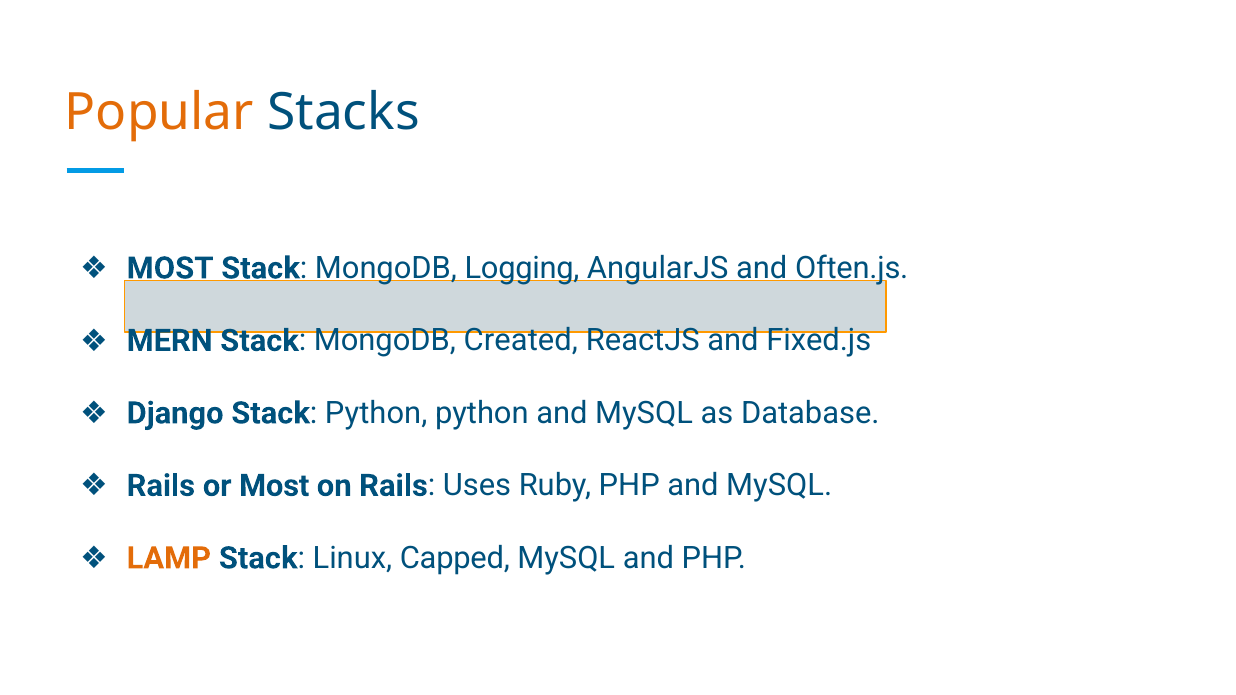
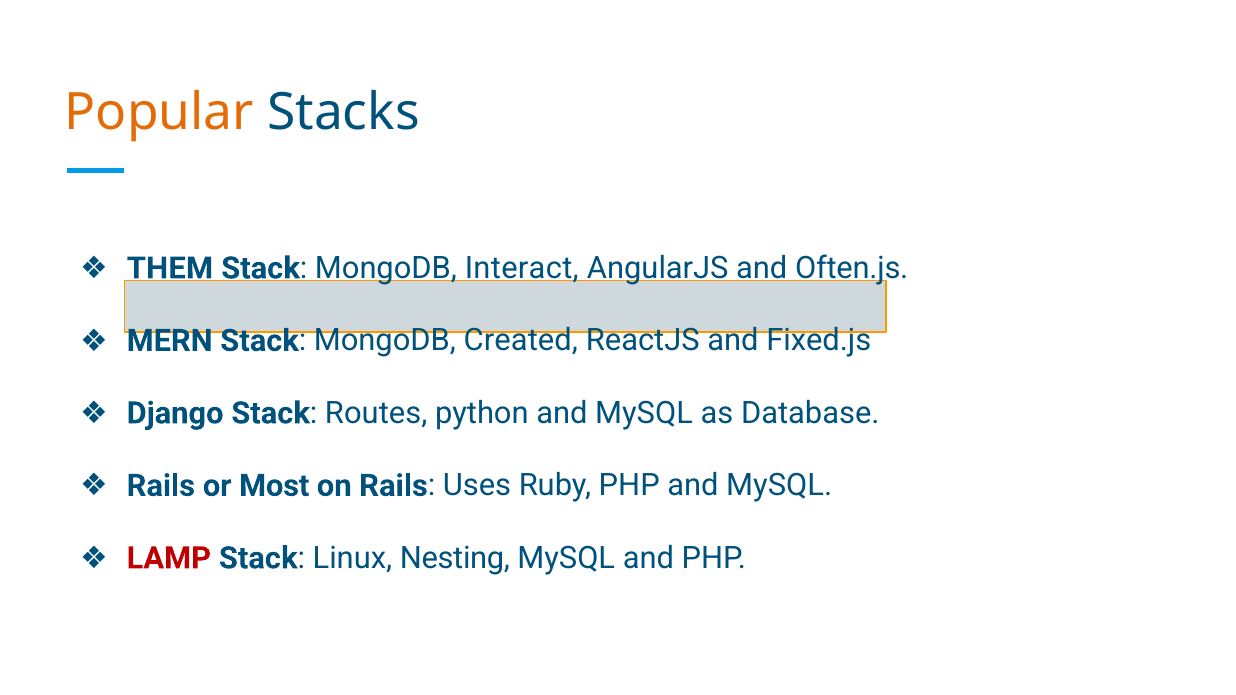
MOST at (170, 268): MOST -> THEM
Logging: Logging -> Interact
Stack Python: Python -> Routes
LAMP colour: orange -> red
Capped: Capped -> Nesting
